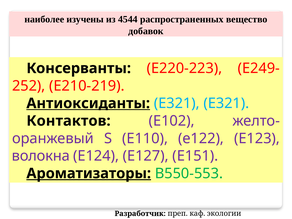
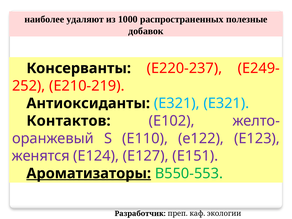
изучены: изучены -> удаляют
4544: 4544 -> 1000
вещество: вещество -> полезные
Е220-223: Е220-223 -> Е220-237
Антиоксиданты underline: present -> none
волокна: волокна -> женятся
